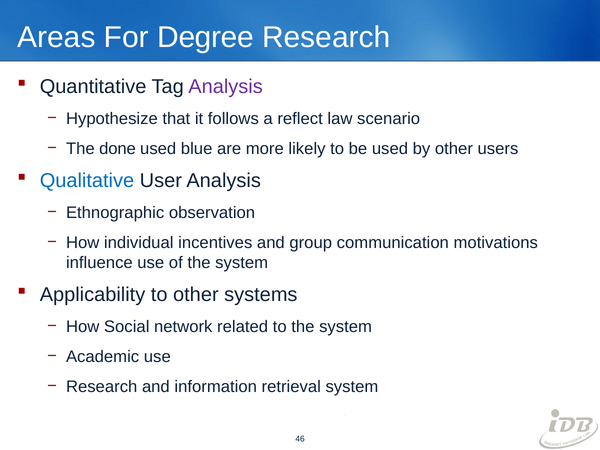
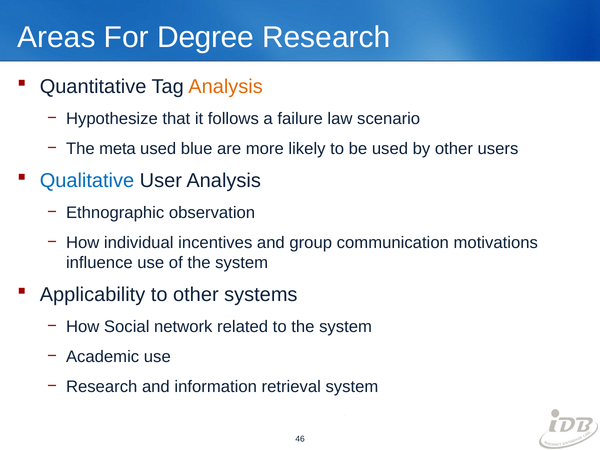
Analysis at (226, 87) colour: purple -> orange
reflect: reflect -> failure
done: done -> meta
